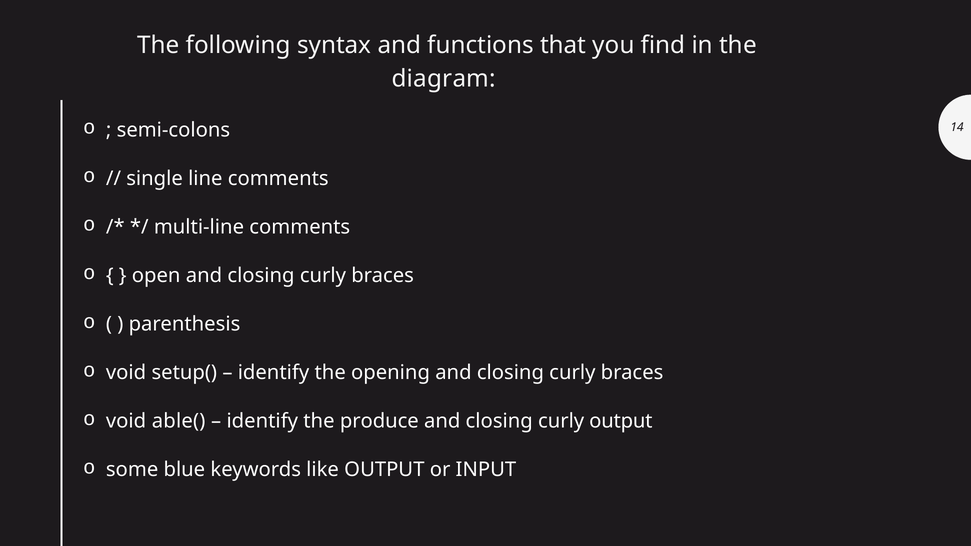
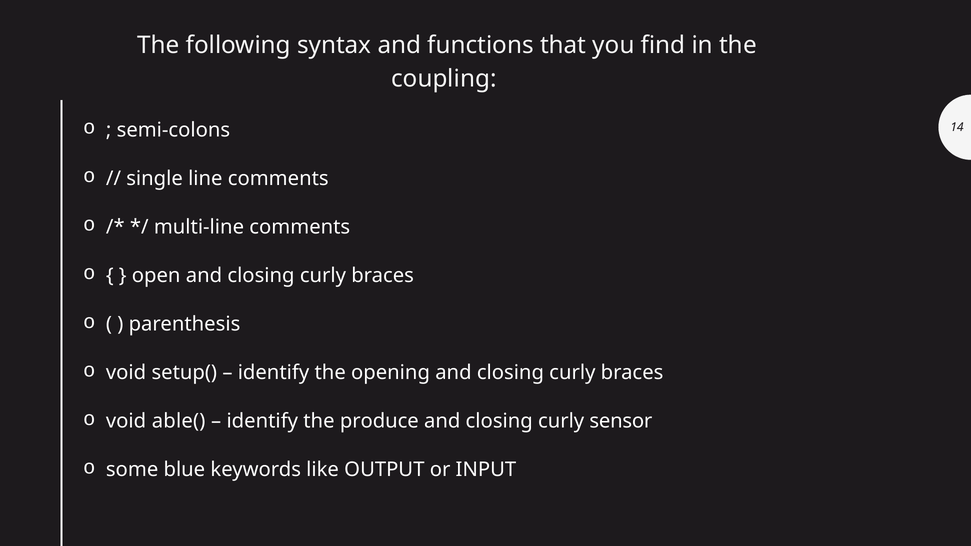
diagram: diagram -> coupling
curly output: output -> sensor
